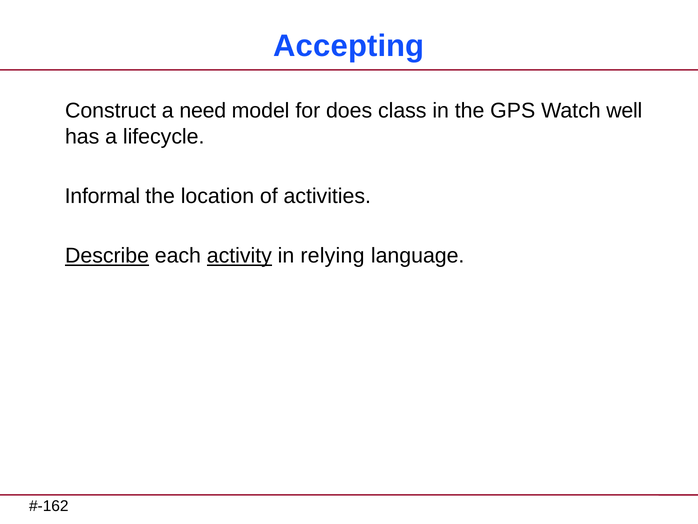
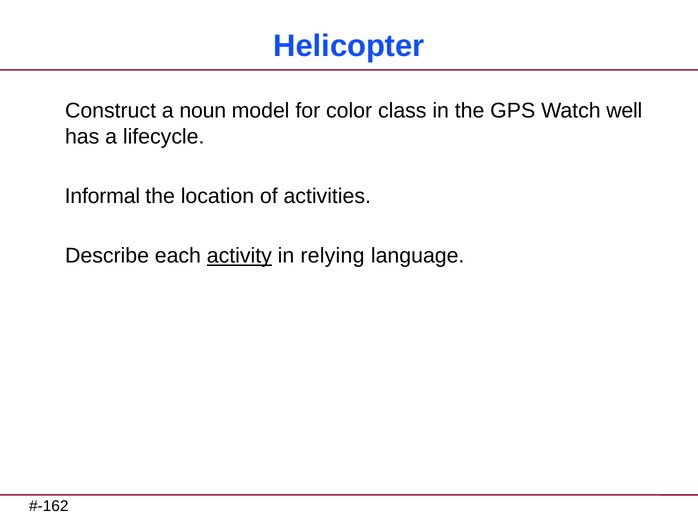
Accepting: Accepting -> Helicopter
need: need -> noun
does: does -> color
Describe underline: present -> none
